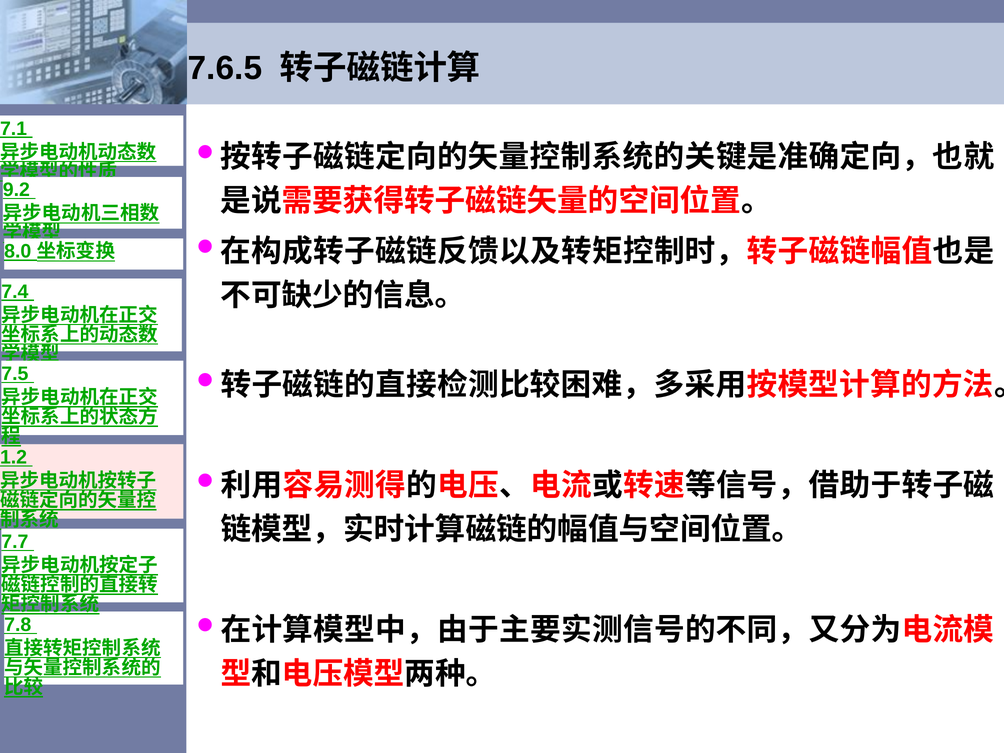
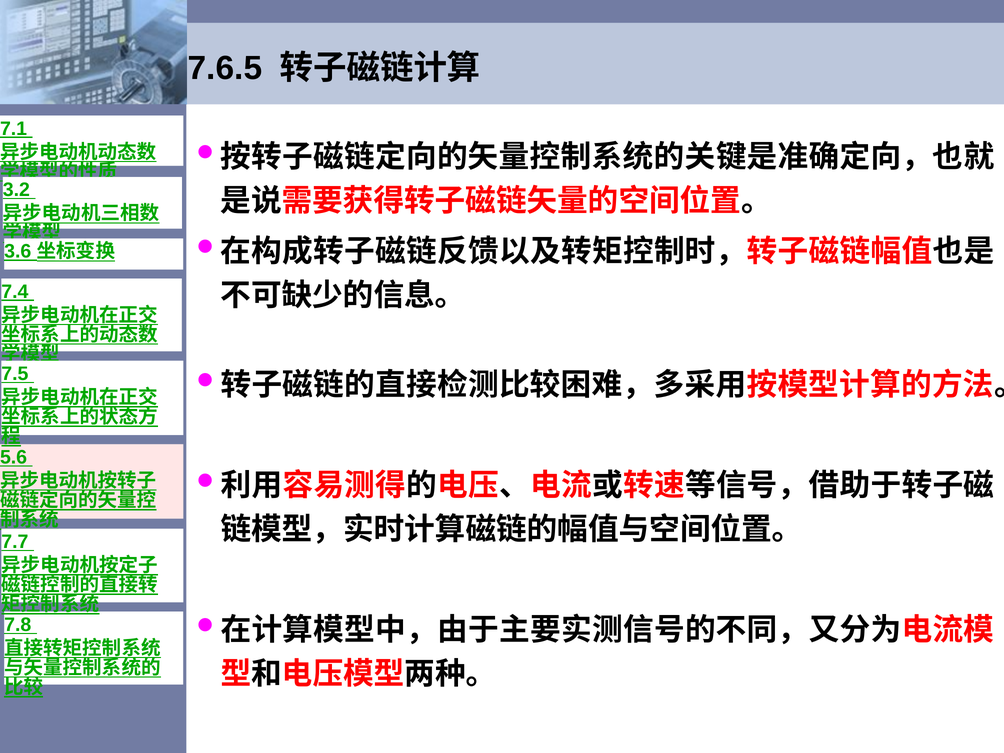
9.2: 9.2 -> 3.2
8.0: 8.0 -> 3.6
1.2: 1.2 -> 5.6
